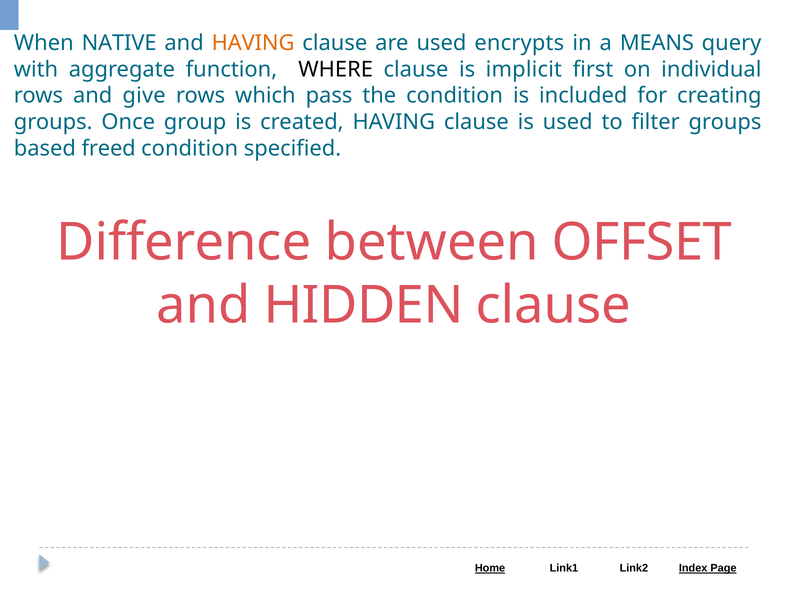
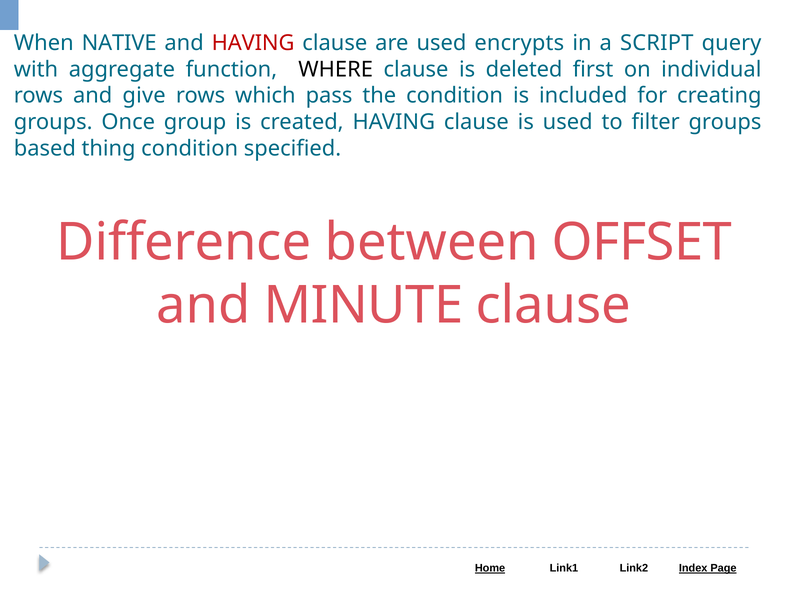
HAVING at (253, 43) colour: orange -> red
MEANS: MEANS -> SCRIPT
implicit: implicit -> deleted
freed: freed -> thing
HIDDEN: HIDDEN -> MINUTE
